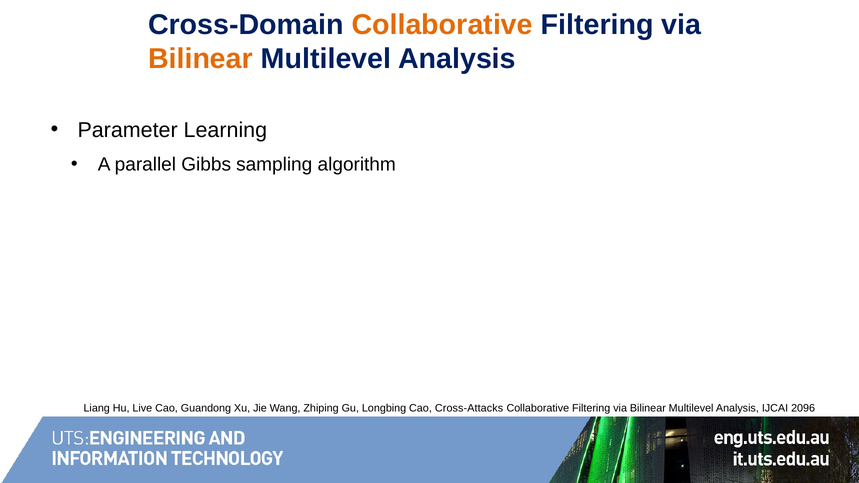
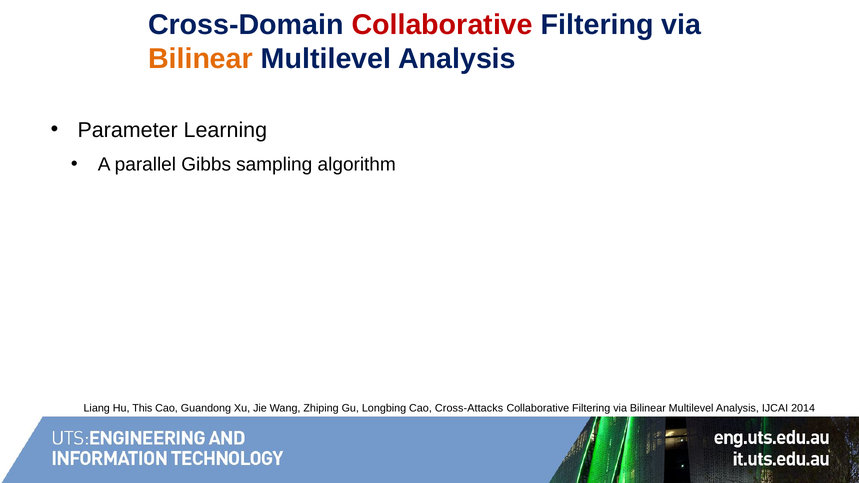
Collaborative at (442, 25) colour: orange -> red
Live: Live -> This
2096: 2096 -> 2014
